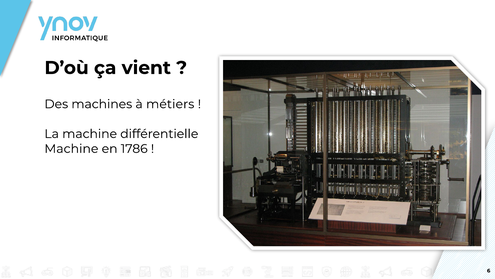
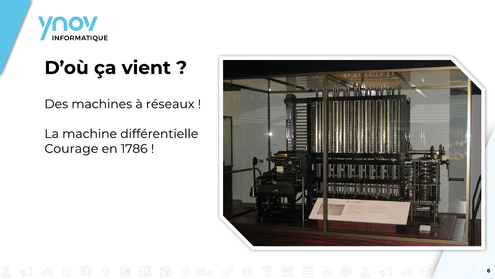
métiers: métiers -> réseaux
Machine at (71, 148): Machine -> Courage
